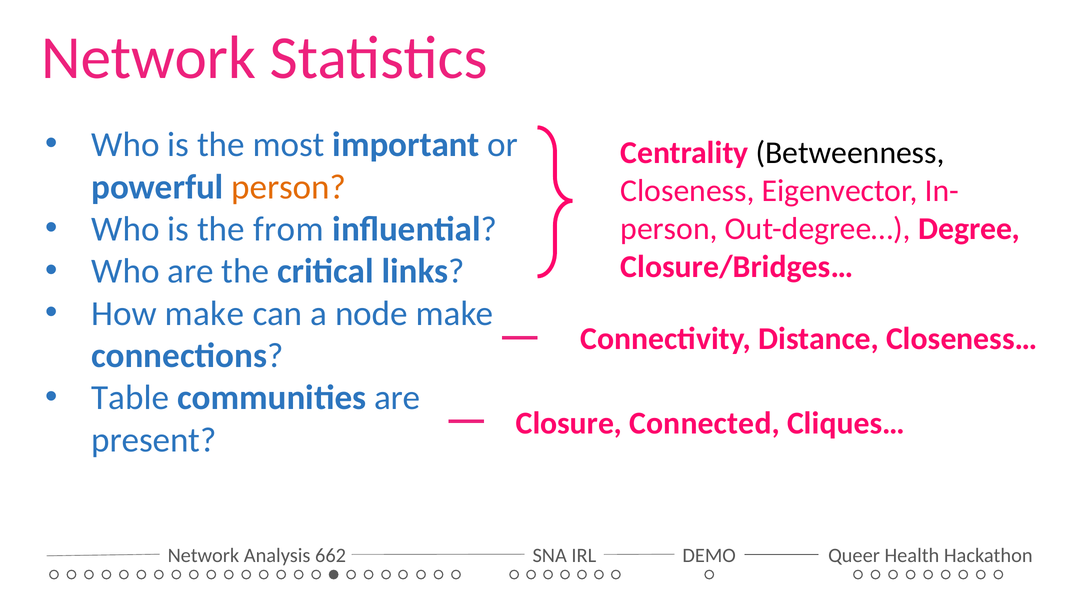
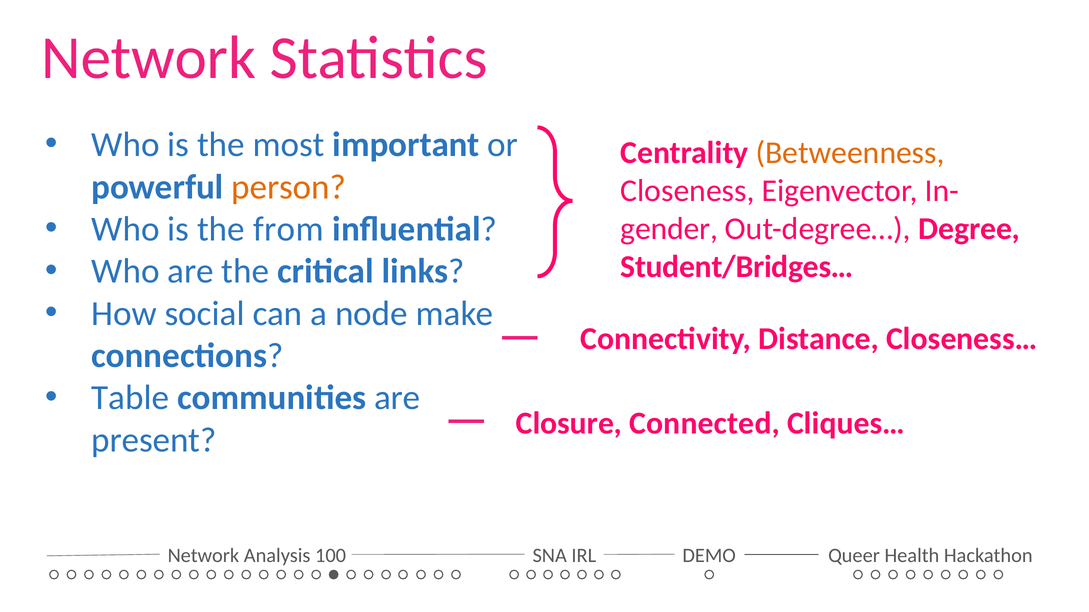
Betweenness colour: black -> orange
person at (669, 229): person -> gender
Closure/Bridges…: Closure/Bridges… -> Student/Bridges…
How make: make -> social
662: 662 -> 100
